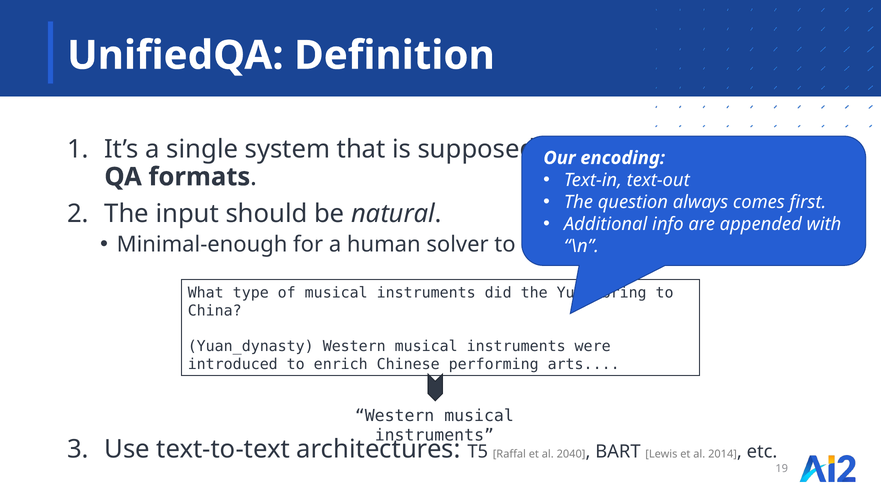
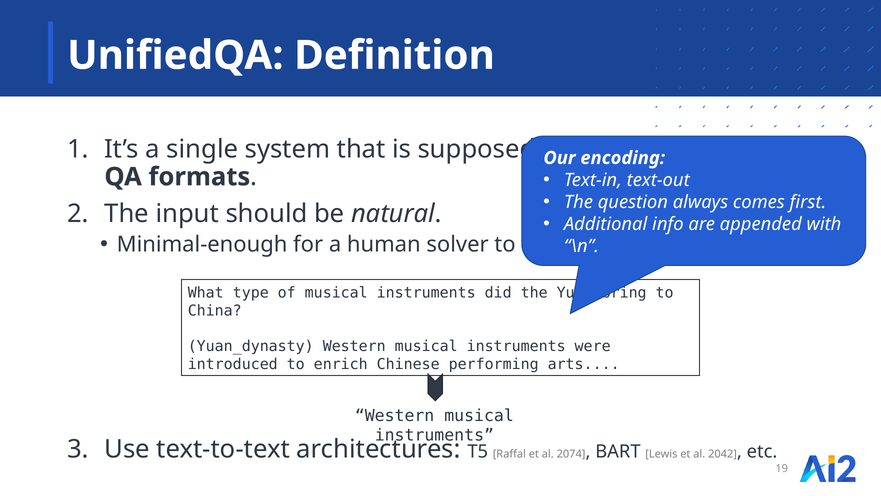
2040: 2040 -> 2074
2014: 2014 -> 2042
